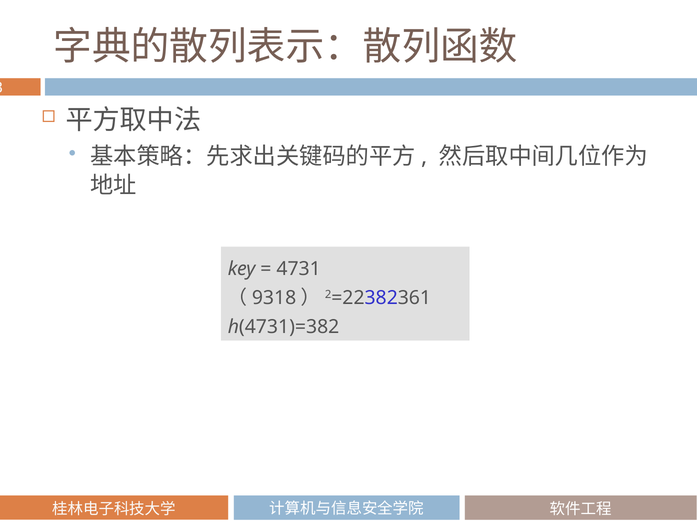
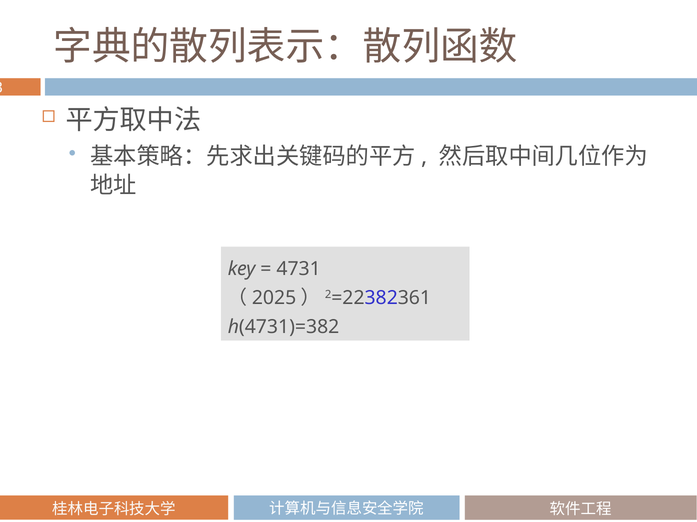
9318: 9318 -> 2025
